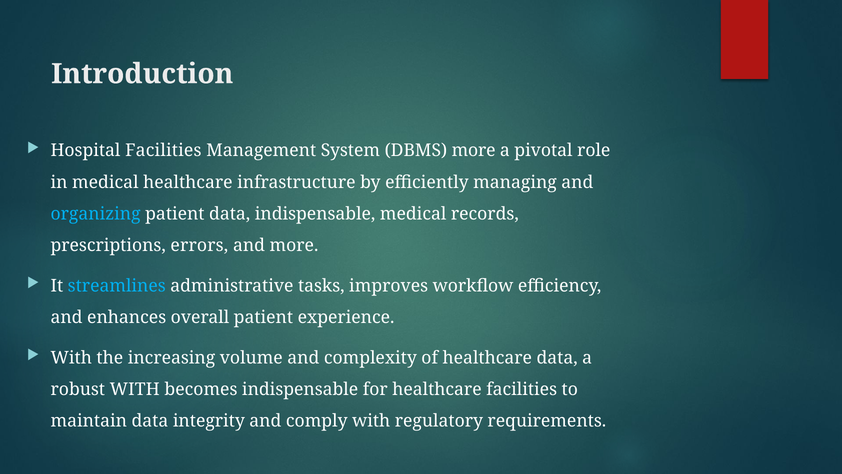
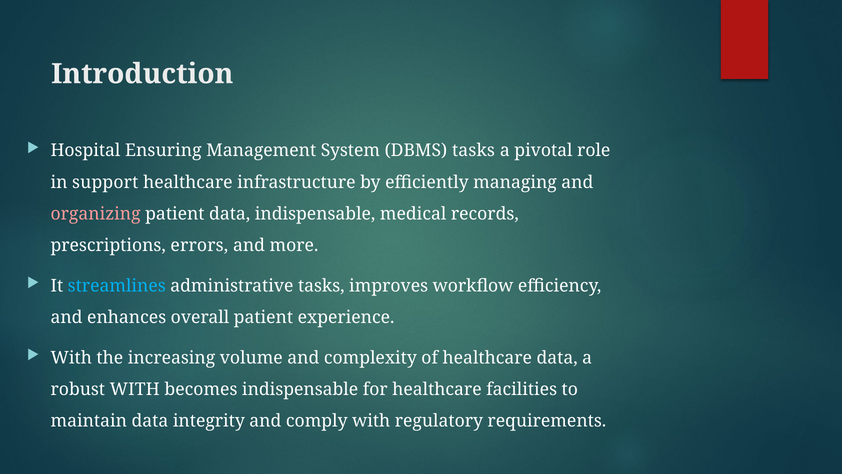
Hospital Facilities: Facilities -> Ensuring
DBMS more: more -> tasks
in medical: medical -> support
organizing colour: light blue -> pink
